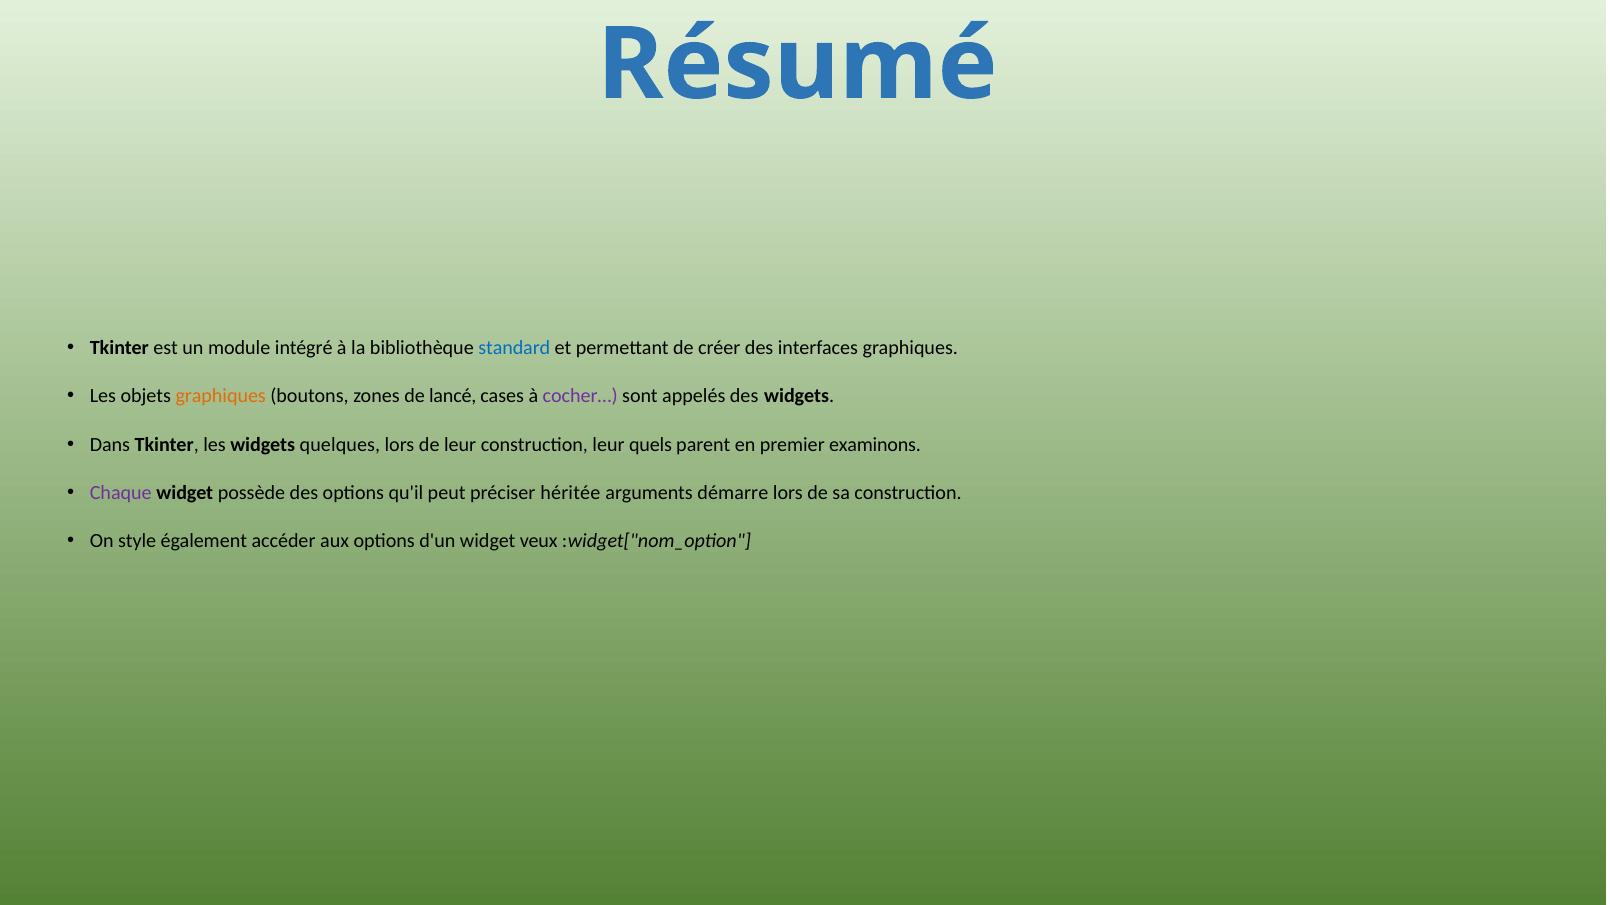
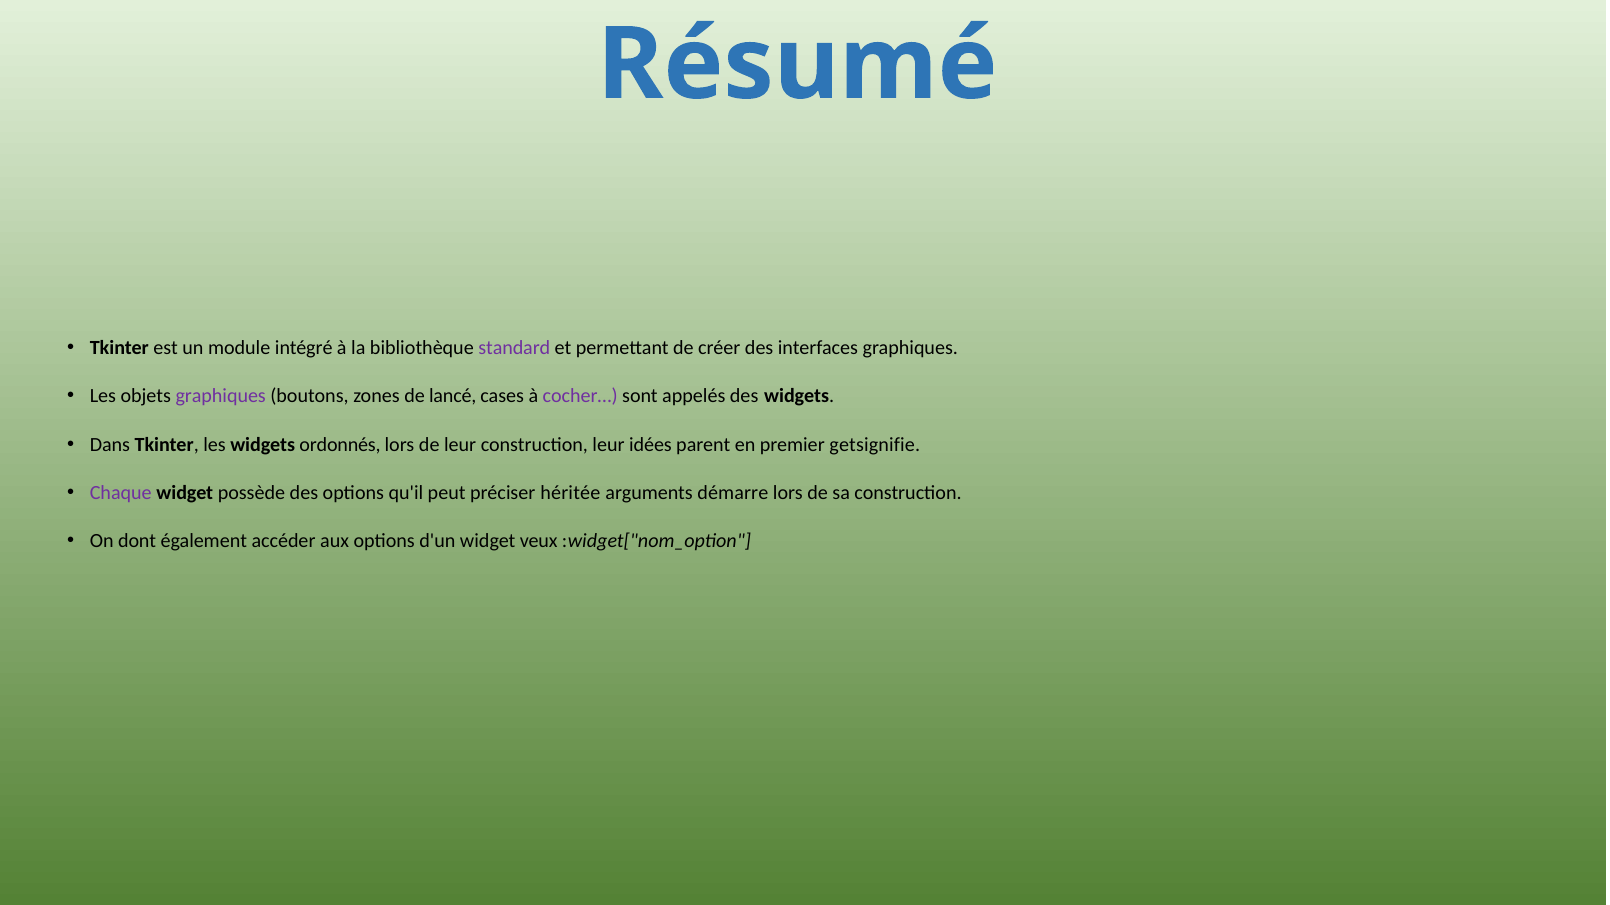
standard colour: blue -> purple
graphiques at (221, 397) colour: orange -> purple
quelques: quelques -> ordonnés
quels: quels -> idées
examinons: examinons -> getsignifie
style: style -> dont
